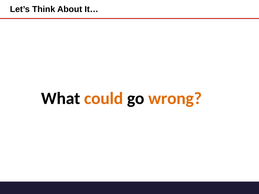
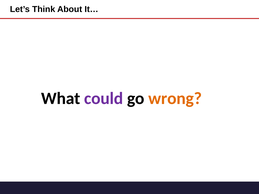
could colour: orange -> purple
